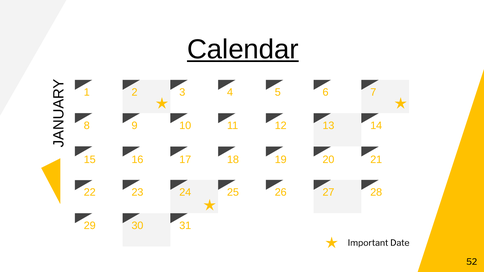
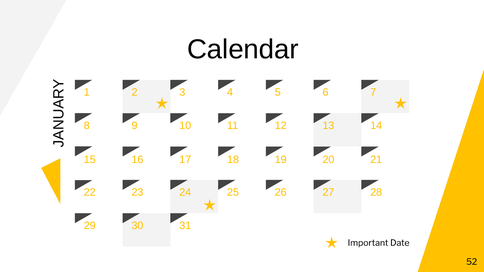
Calendar underline: present -> none
